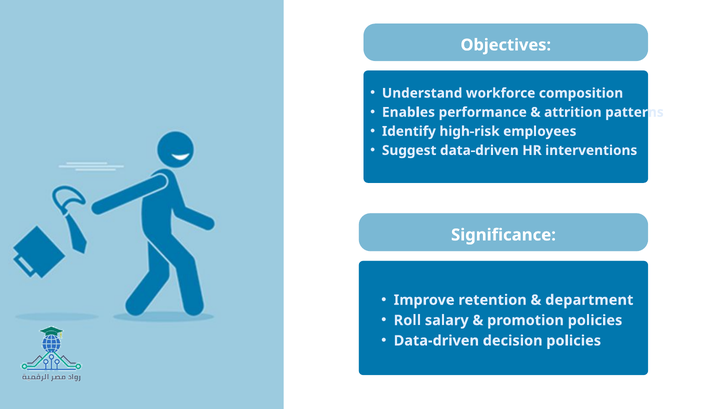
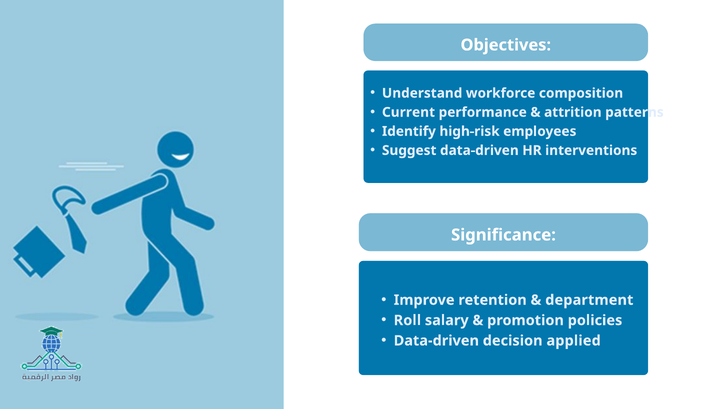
Enables: Enables -> Current
decision policies: policies -> applied
